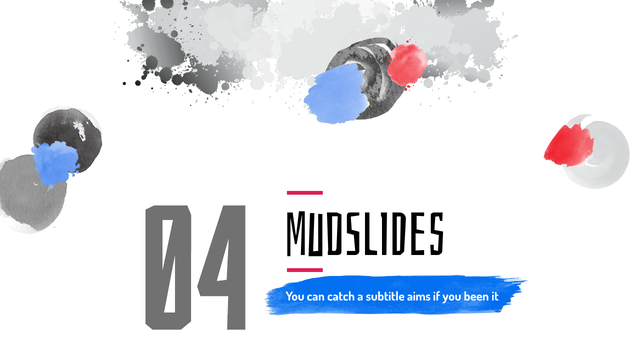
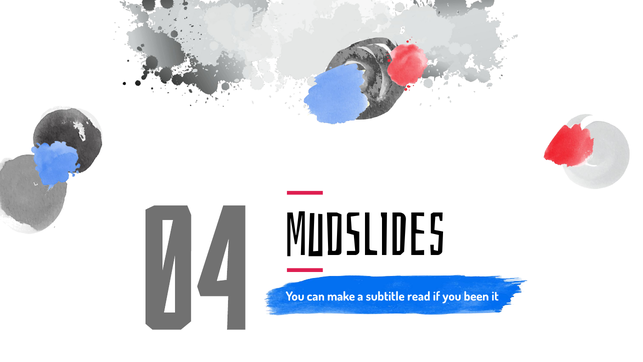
catch: catch -> make
aims: aims -> read
